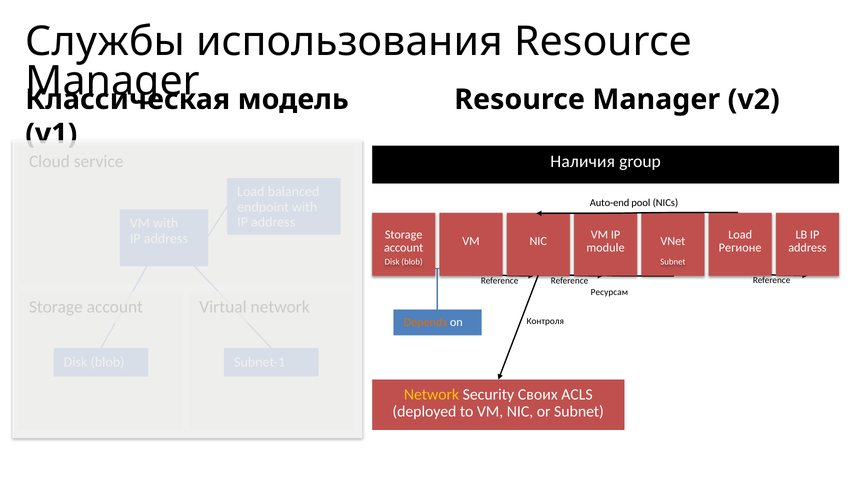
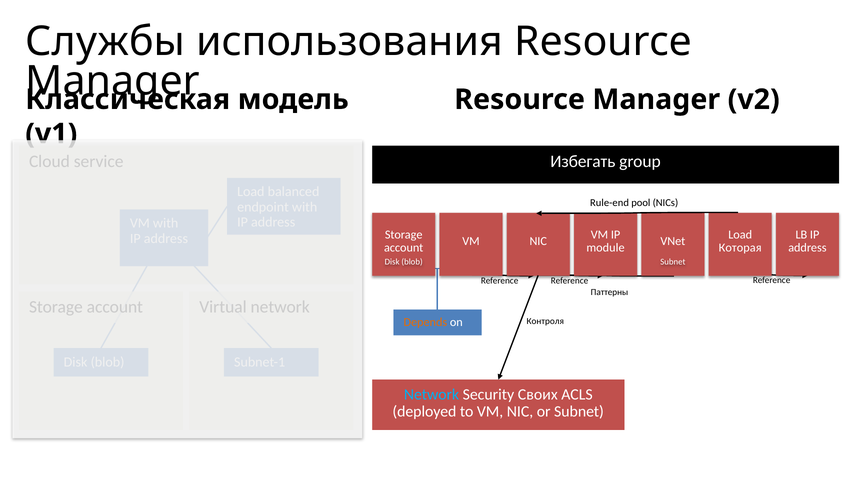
Наличия: Наличия -> Избегать
Auto-end: Auto-end -> Rule-end
Регионе: Регионе -> Которая
Ресурсам: Ресурсам -> Паттерны
Network at (432, 395) colour: yellow -> light blue
